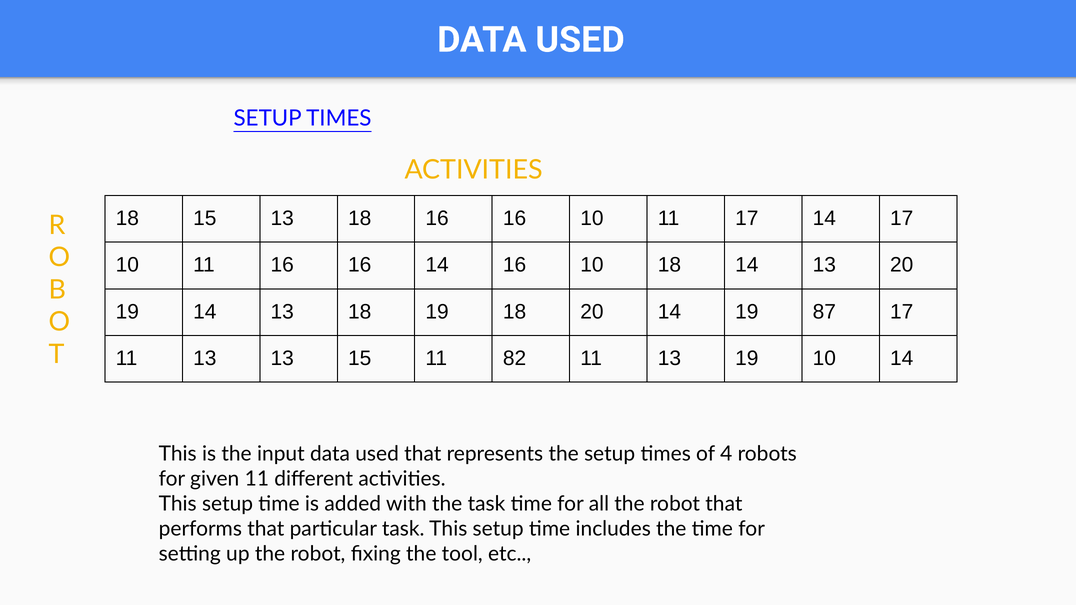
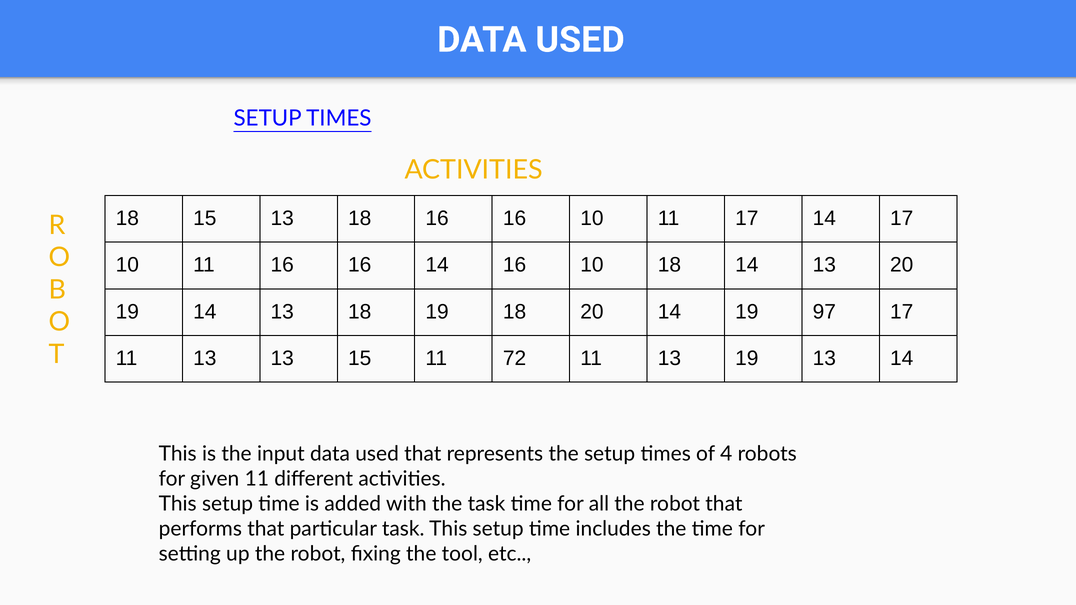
87: 87 -> 97
82: 82 -> 72
19 10: 10 -> 13
